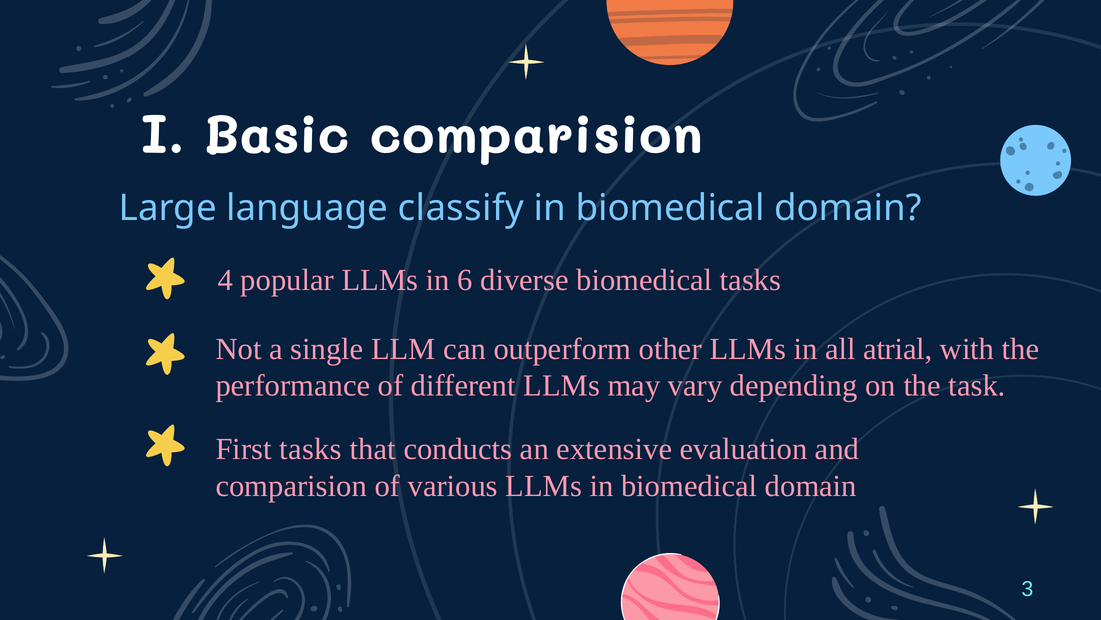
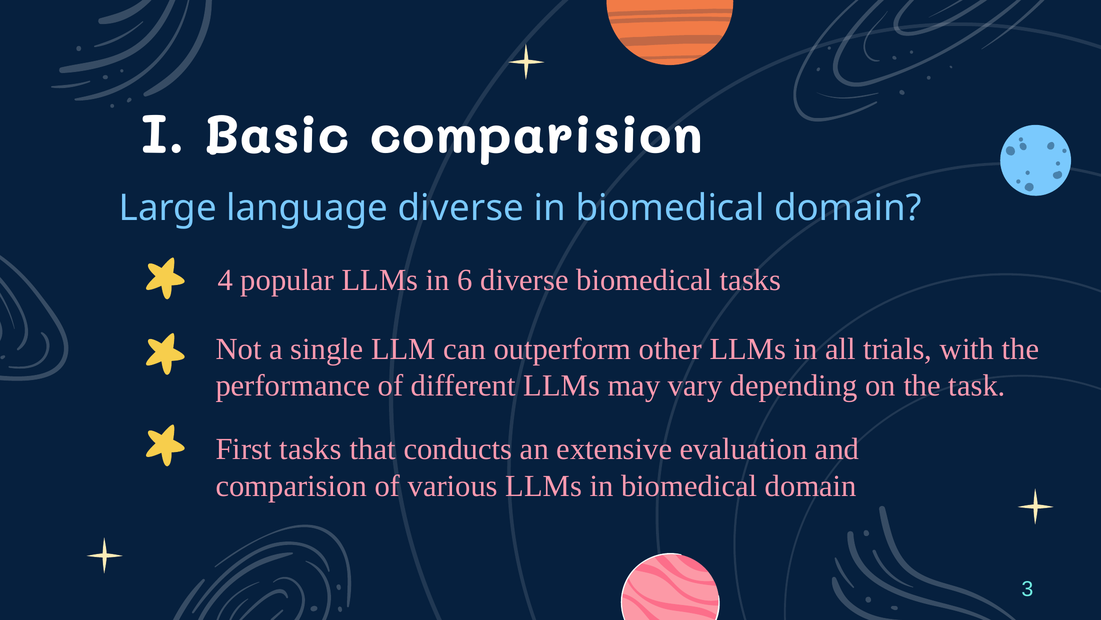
language classify: classify -> diverse
atrial: atrial -> trials
